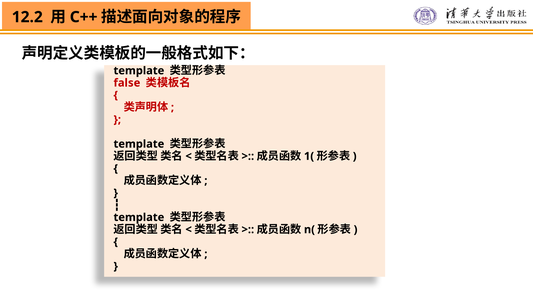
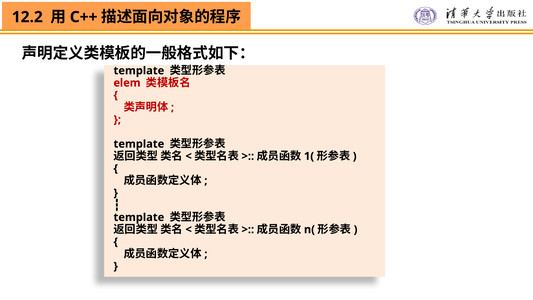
false: false -> elem
